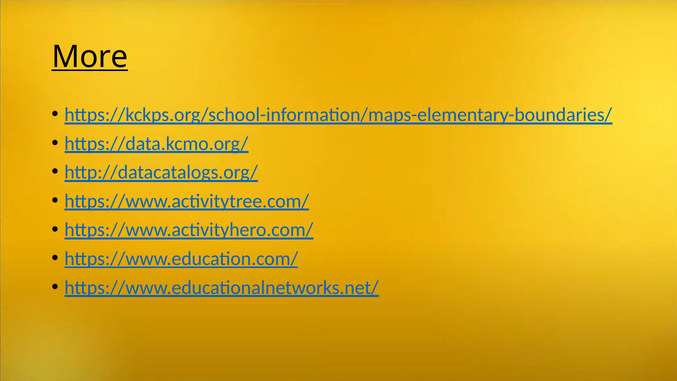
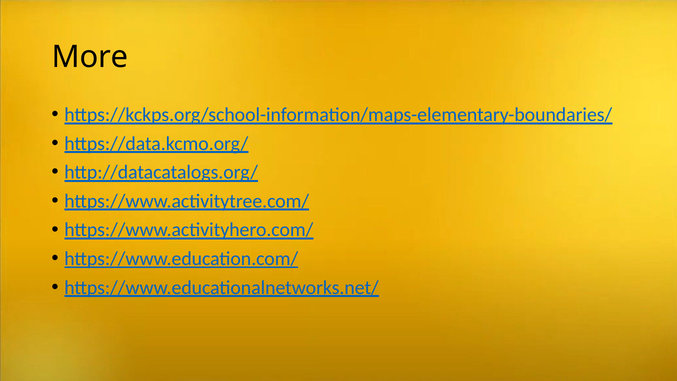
More underline: present -> none
